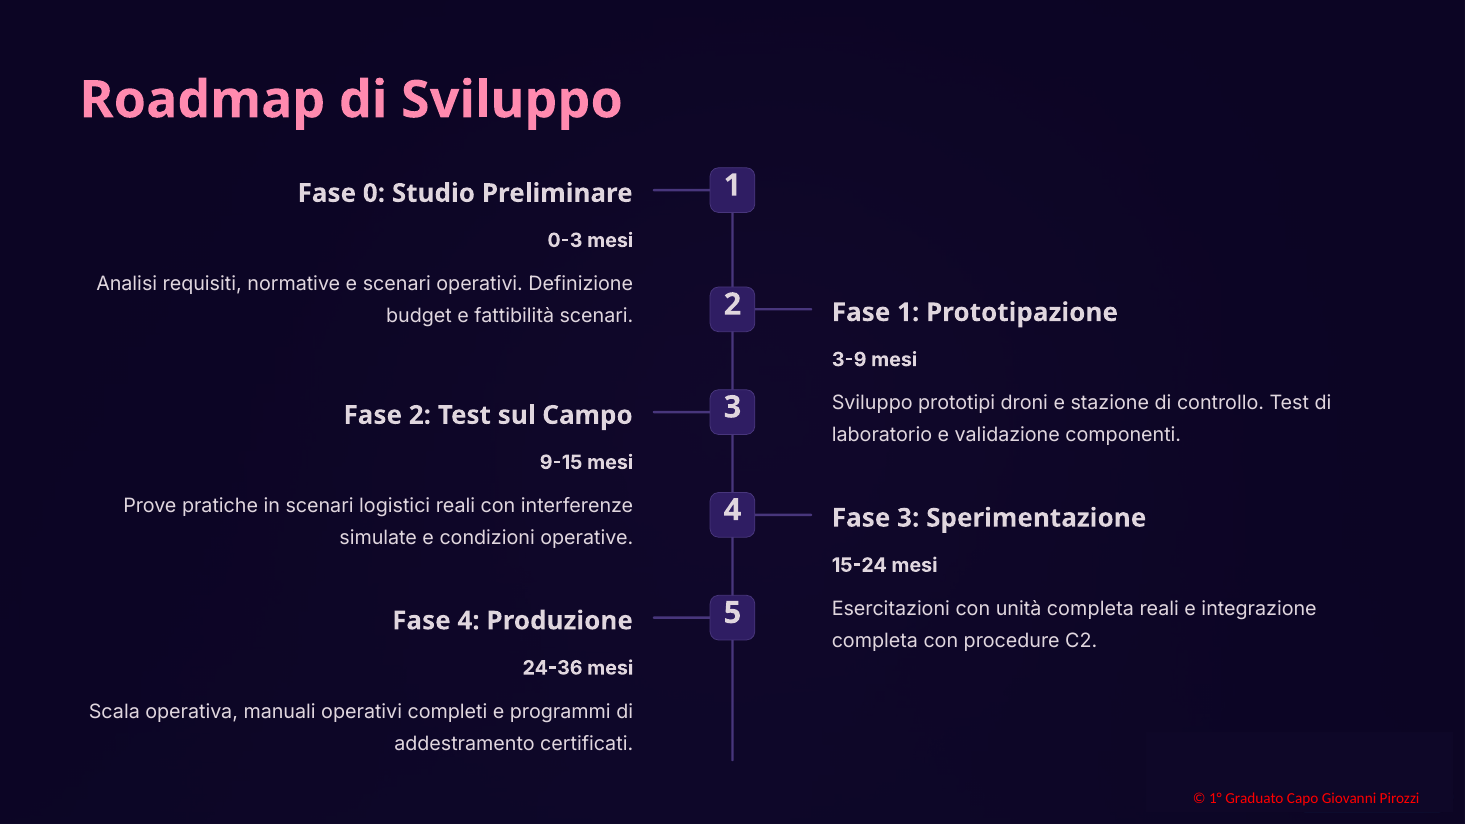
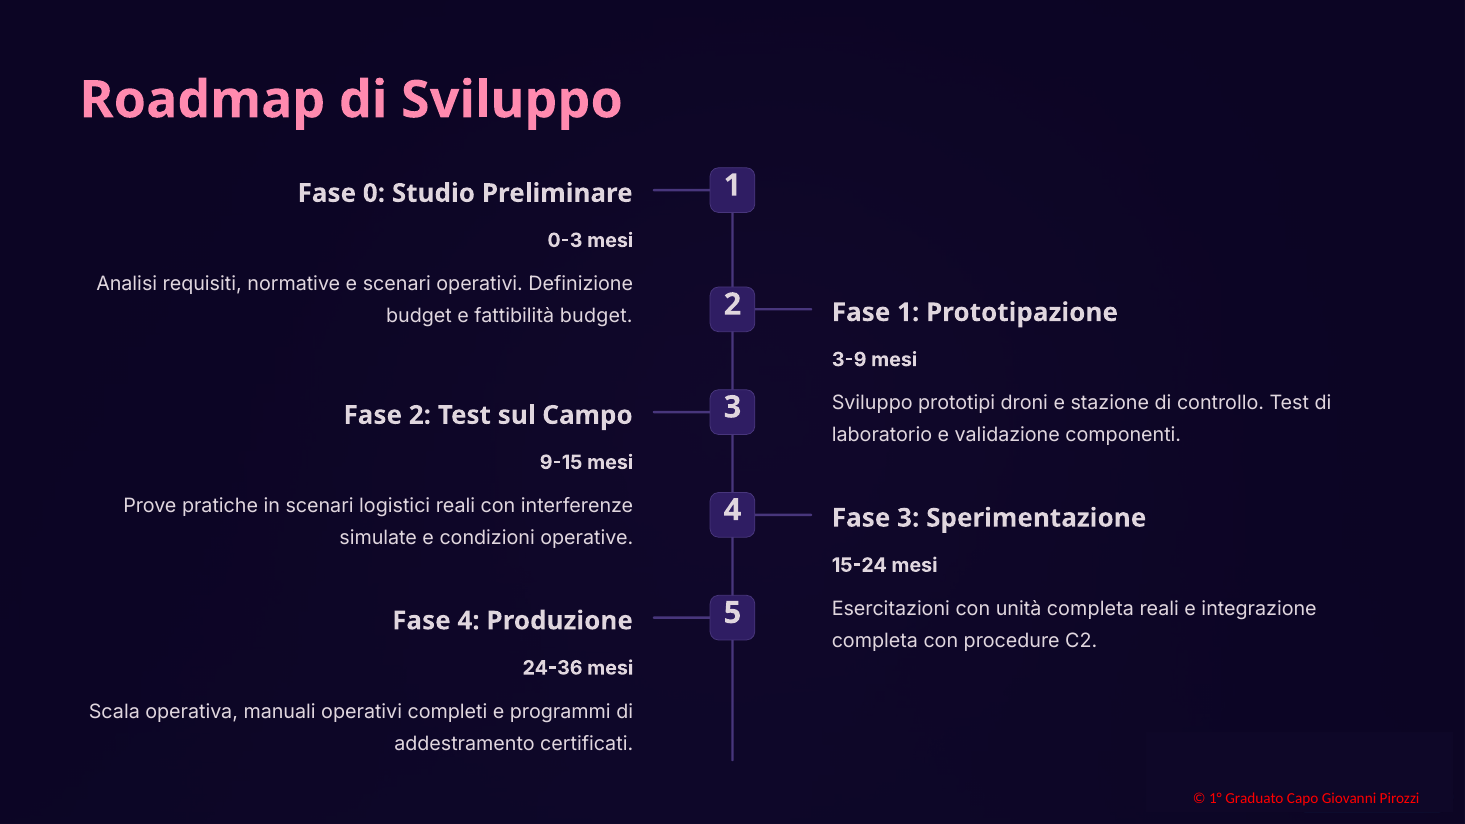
fattibilità scenari: scenari -> budget
